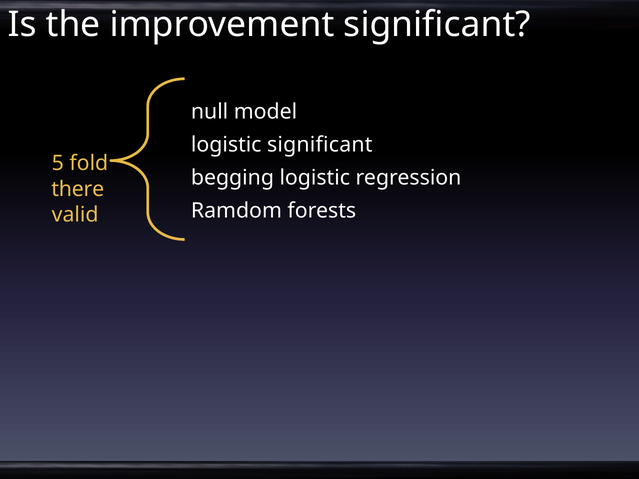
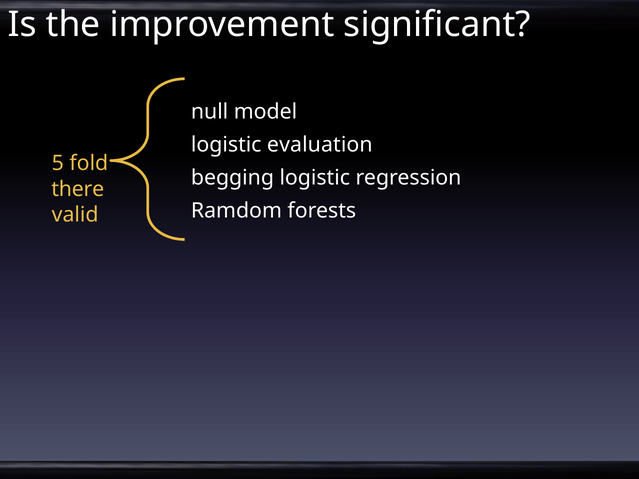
logistic significant: significant -> evaluation
